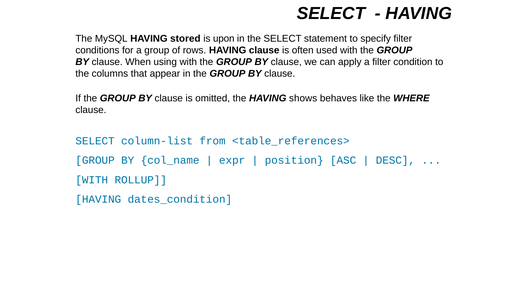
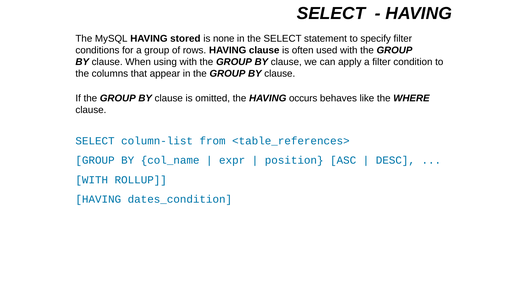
upon: upon -> none
shows: shows -> occurs
